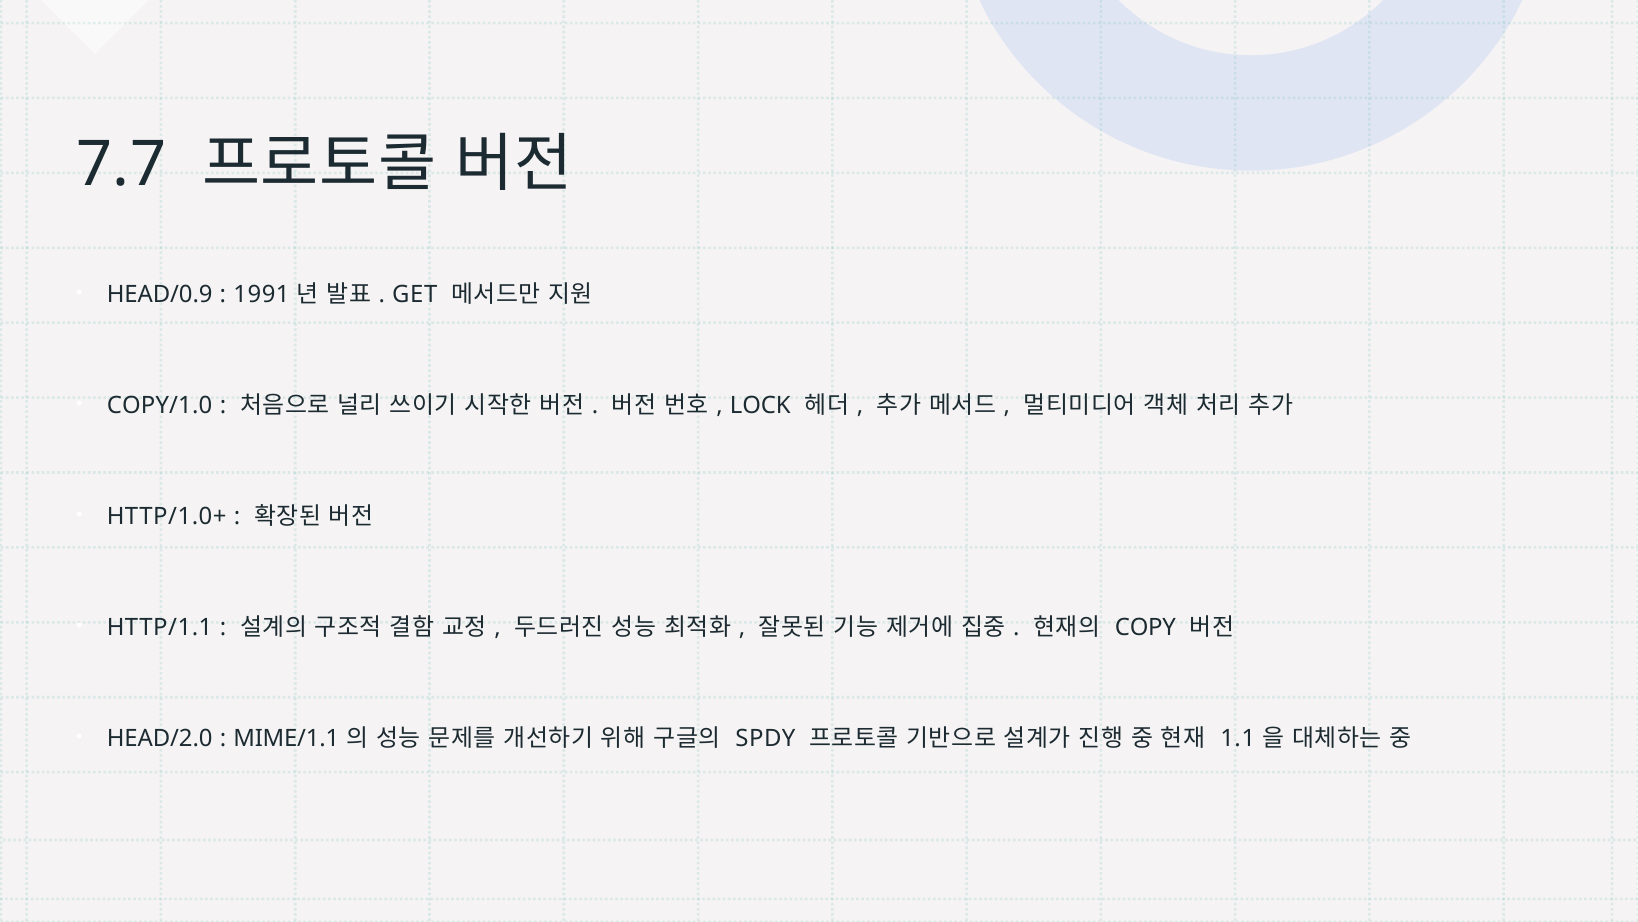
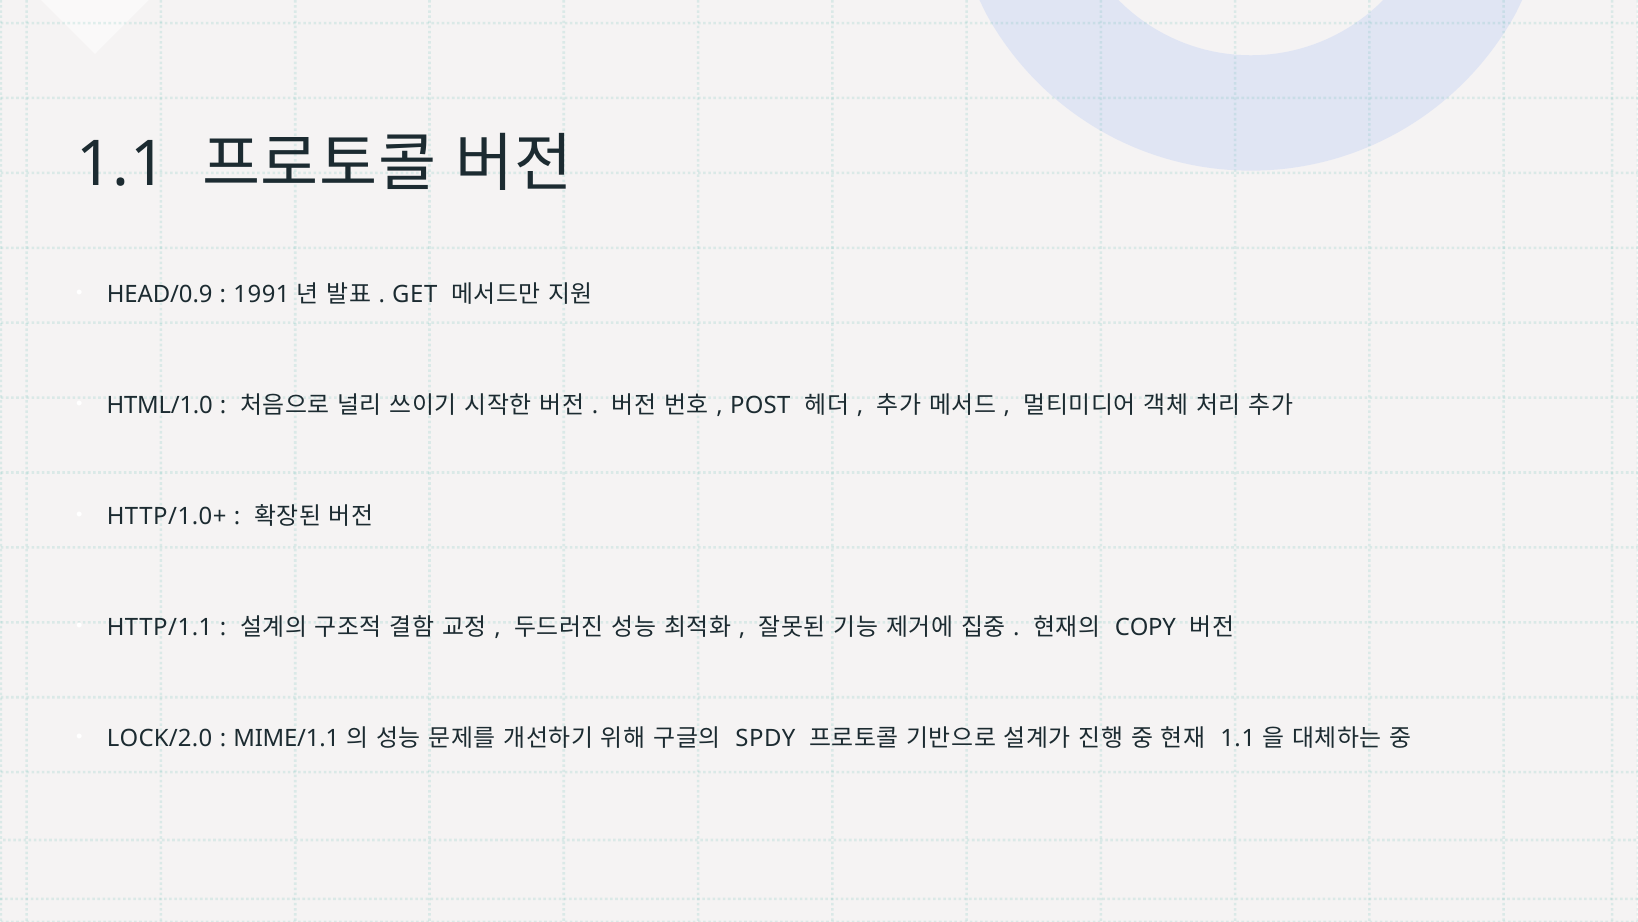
7.7 at (121, 165): 7.7 -> 1.1
COPY/1.0: COPY/1.0 -> HTML/1.0
LOCK: LOCK -> POST
HEAD/2.0: HEAD/2.0 -> LOCK/2.0
